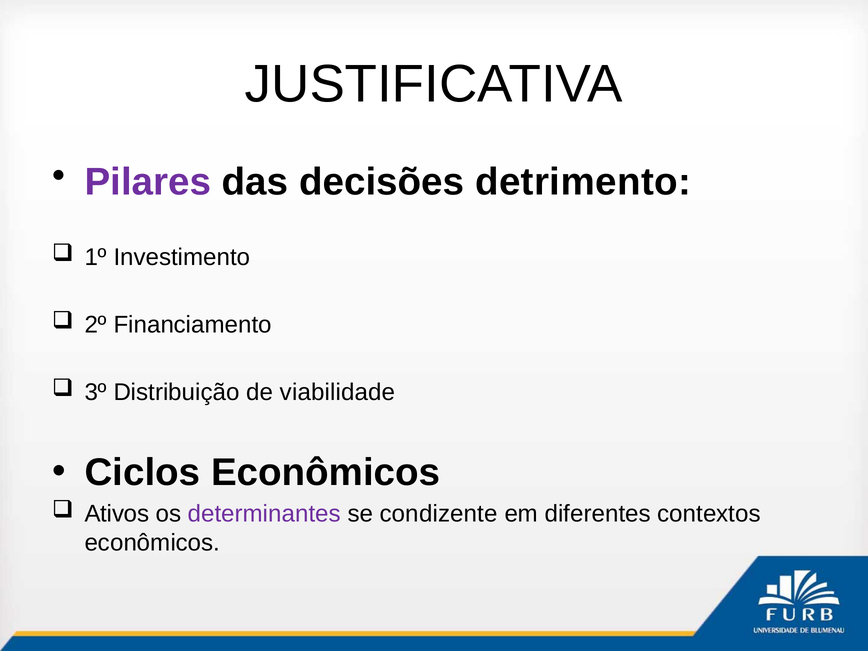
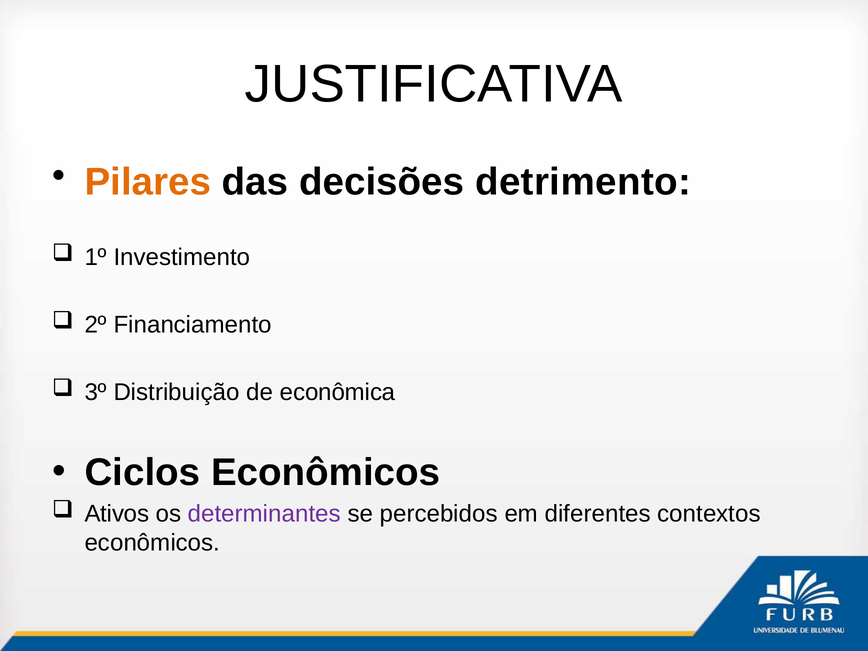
Pilares colour: purple -> orange
viabilidade: viabilidade -> econômica
condizente: condizente -> percebidos
